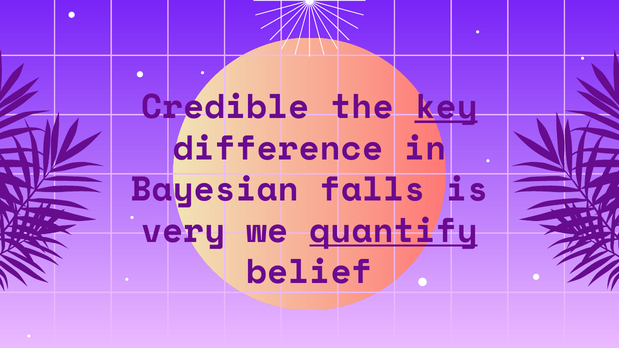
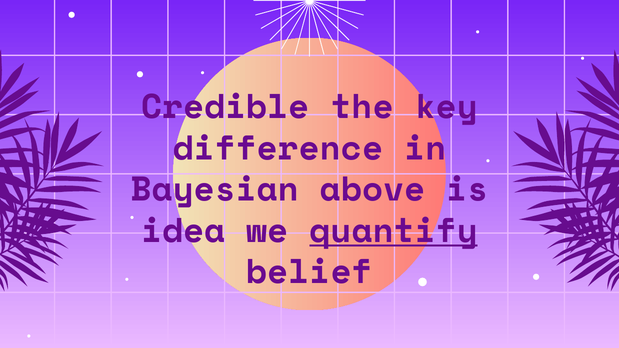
key underline: present -> none
falls: falls -> above
very: very -> idea
